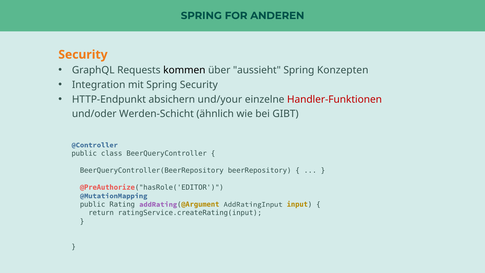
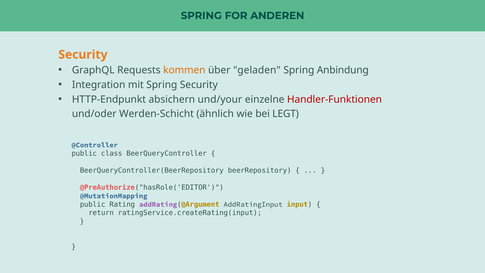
kommen colour: black -> orange
aussieht: aussieht -> geladen
Konzepten: Konzepten -> Anbindung
GIBT: GIBT -> LEGT
